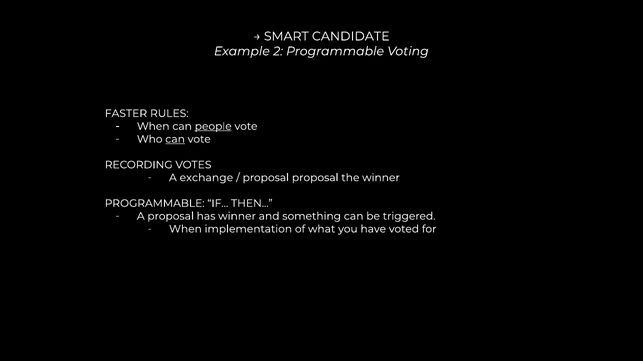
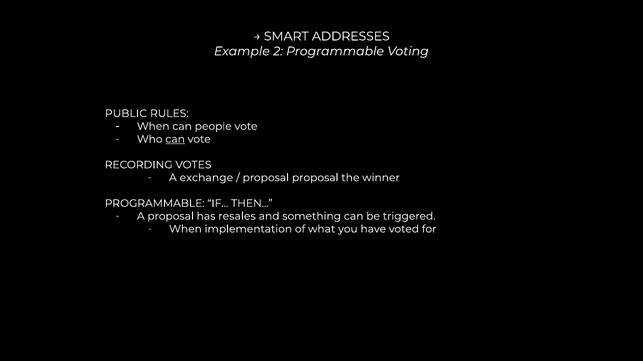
CANDIDATE: CANDIDATE -> ADDRESSES
FASTER: FASTER -> PUBLIC
people underline: present -> none
has winner: winner -> resales
